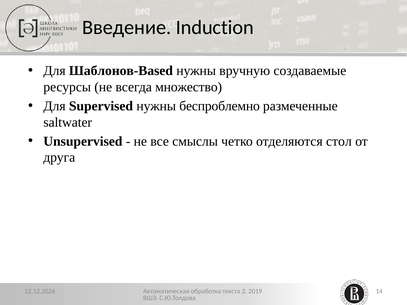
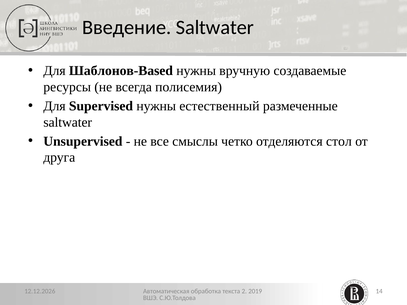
Введение Induction: Induction -> Saltwater
множество: множество -> полисемия
беспроблемно: беспроблемно -> естественный
